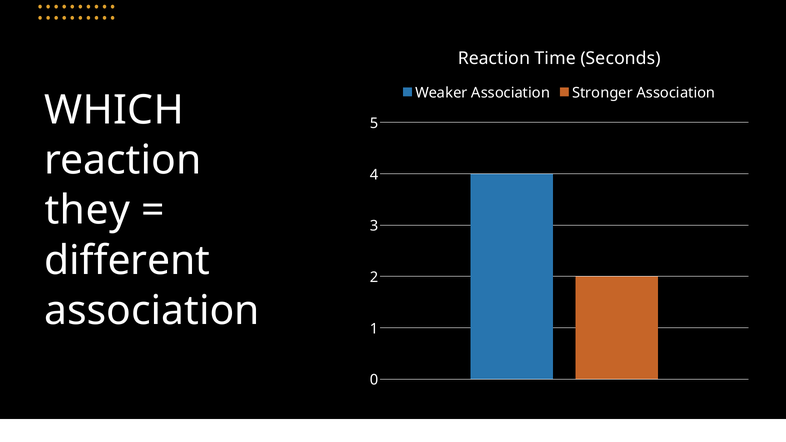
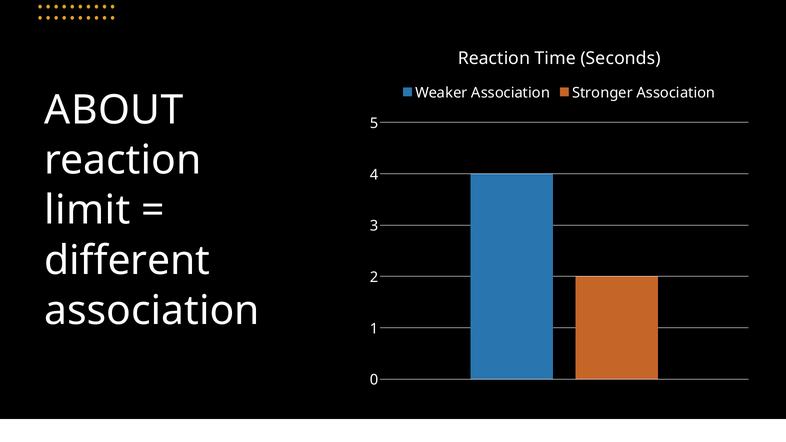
WHICH: WHICH -> ABOUT
they: they -> limit
